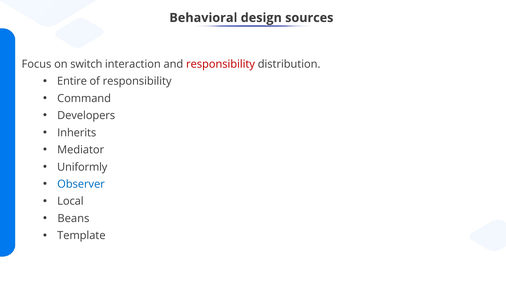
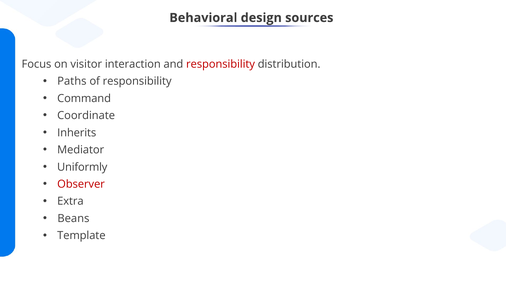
switch: switch -> visitor
Entire: Entire -> Paths
Developers: Developers -> Coordinate
Observer colour: blue -> red
Local: Local -> Extra
